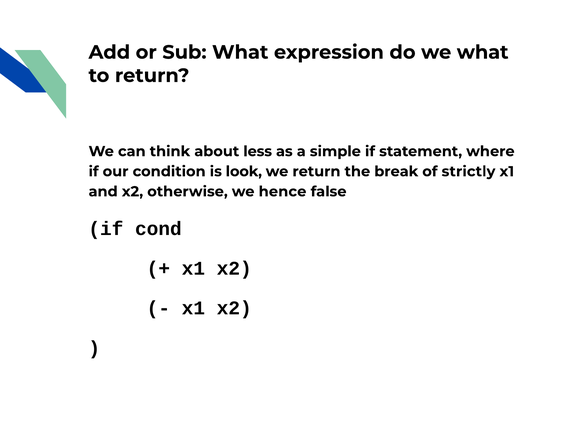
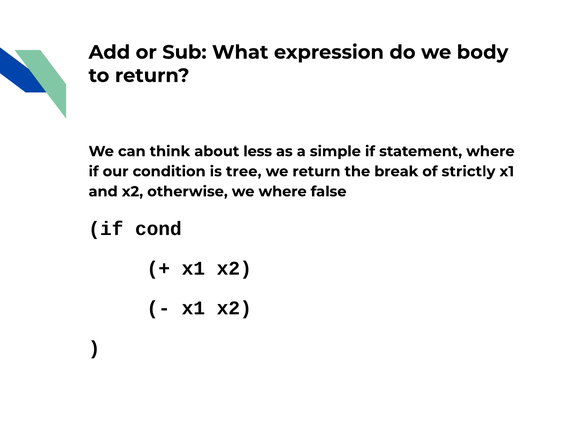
we what: what -> body
look: look -> tree
we hence: hence -> where
